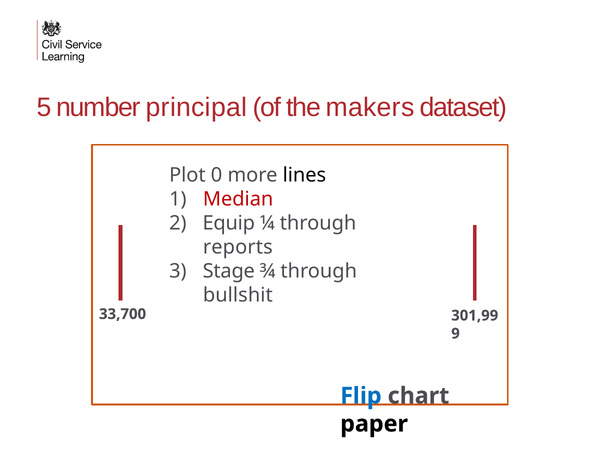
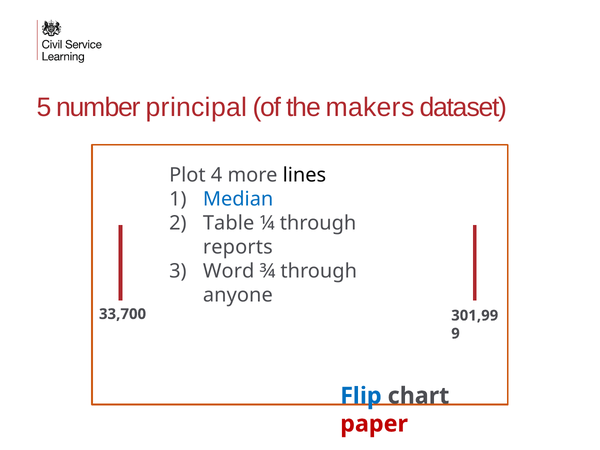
0: 0 -> 4
Median colour: red -> blue
Equip: Equip -> Table
Stage: Stage -> Word
bullshit: bullshit -> anyone
paper colour: black -> red
